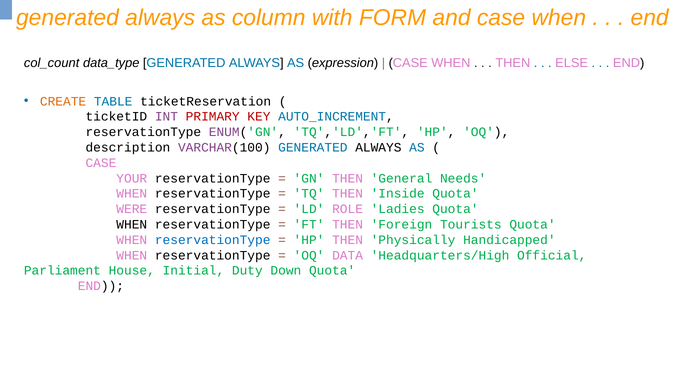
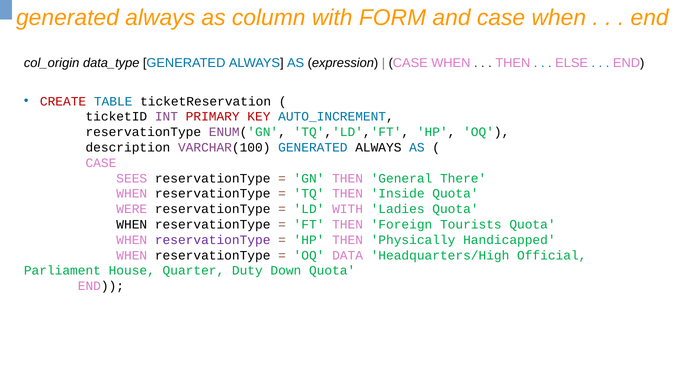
col_count: col_count -> col_origin
CREATE colour: orange -> red
YOUR: YOUR -> SEES
Needs: Needs -> There
LD ROLE: ROLE -> WITH
reservationType at (213, 240) colour: blue -> purple
Initial: Initial -> Quarter
